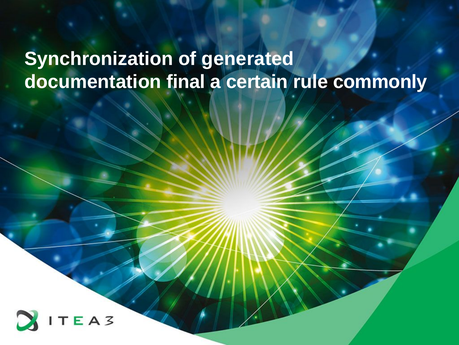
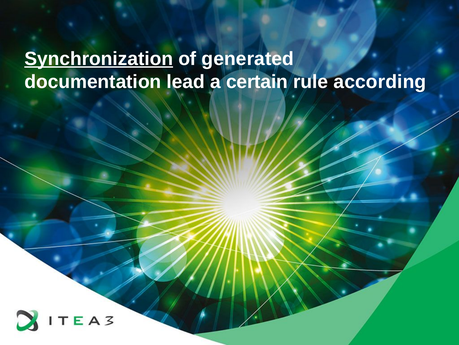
Synchronization underline: none -> present
final: final -> lead
commonly: commonly -> according
